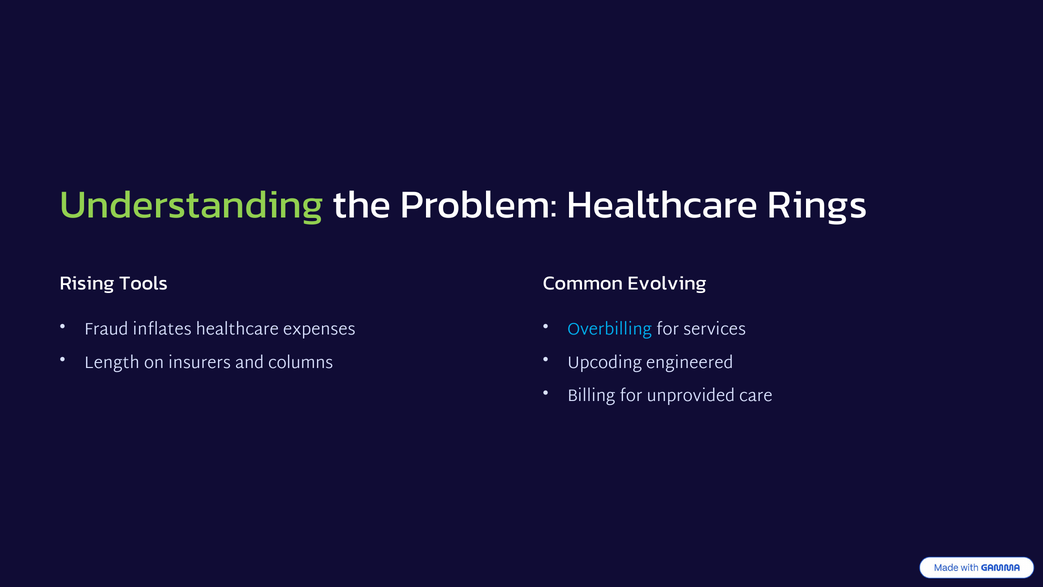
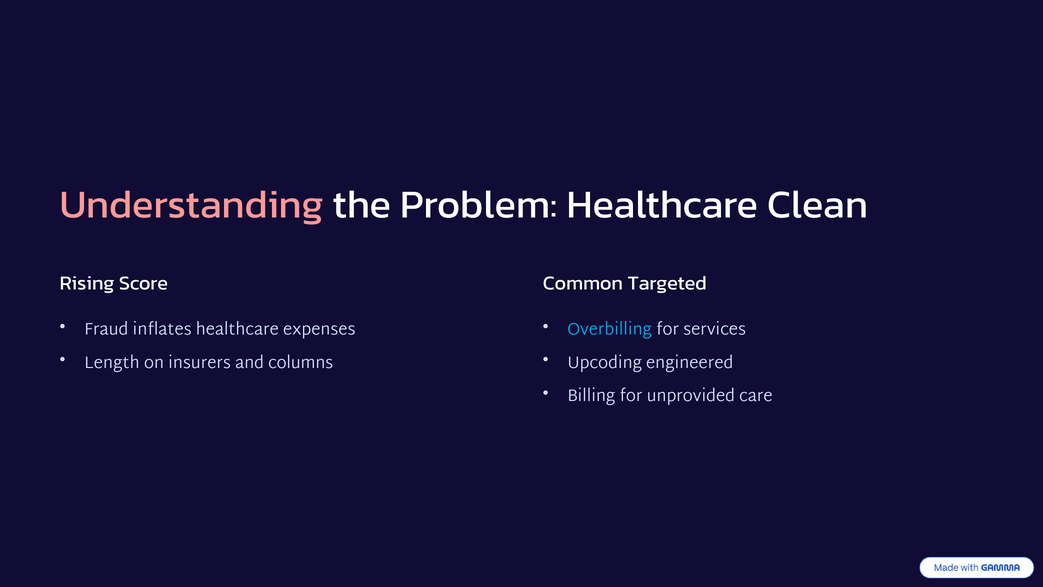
Understanding colour: light green -> pink
Rings: Rings -> Clean
Tools: Tools -> Score
Evolving: Evolving -> Targeted
